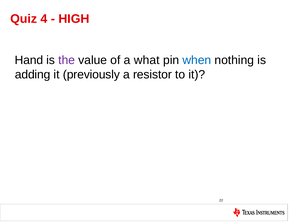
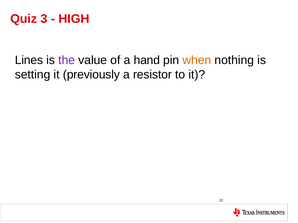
4: 4 -> 3
Hand: Hand -> Lines
what: what -> hand
when colour: blue -> orange
adding: adding -> setting
